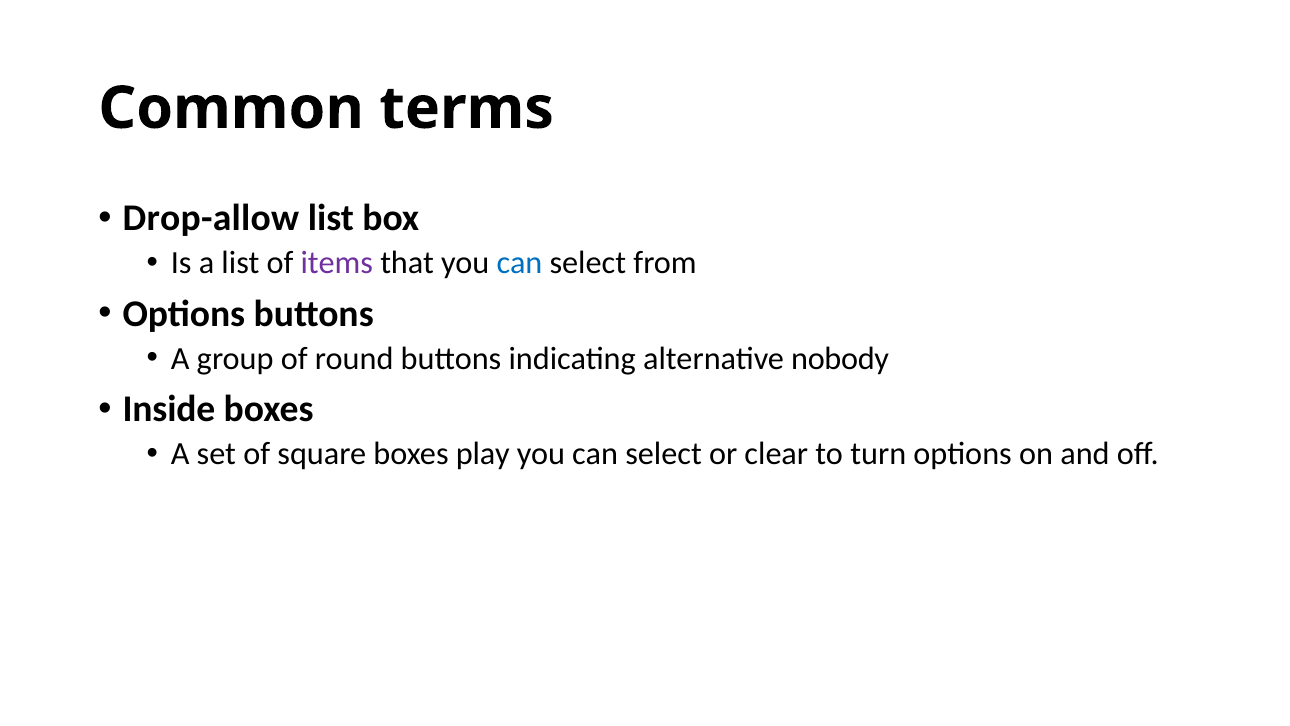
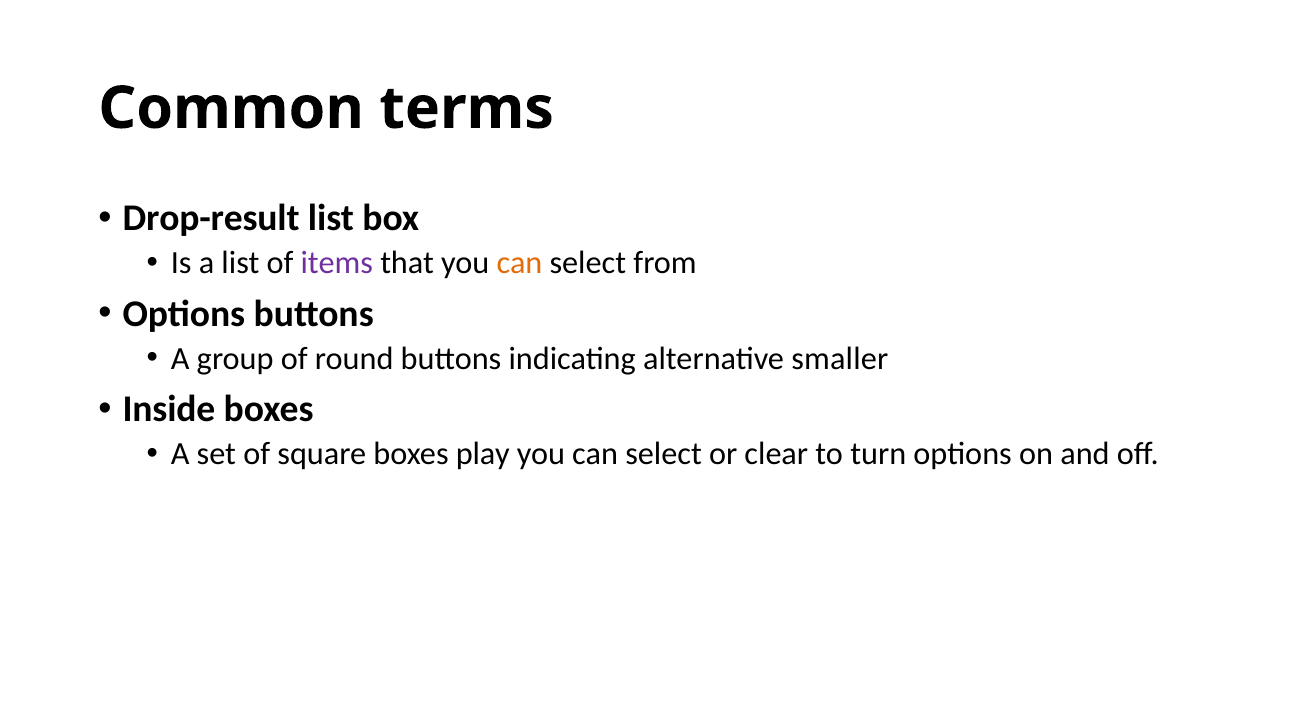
Drop-allow: Drop-allow -> Drop-result
can at (520, 263) colour: blue -> orange
nobody: nobody -> smaller
